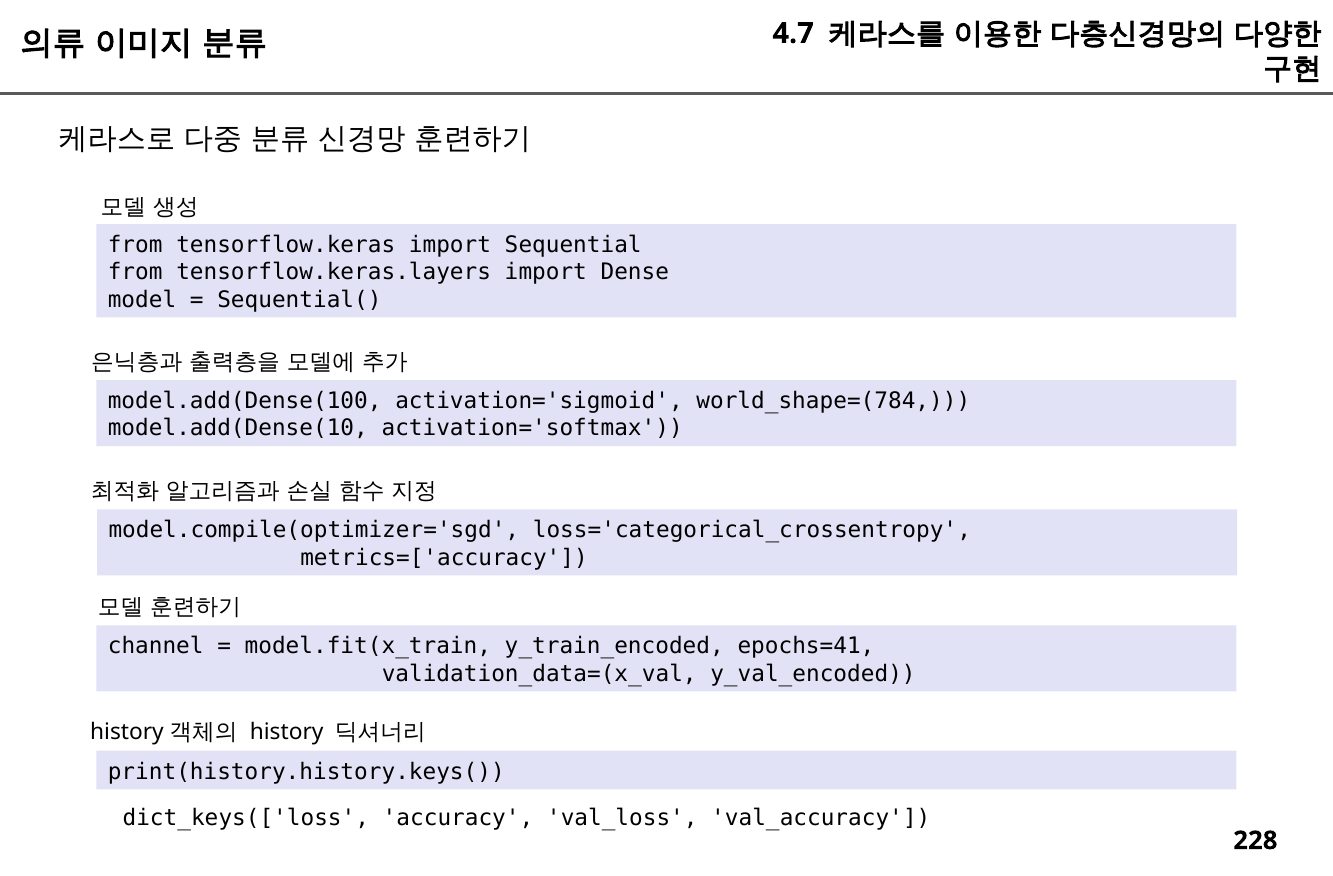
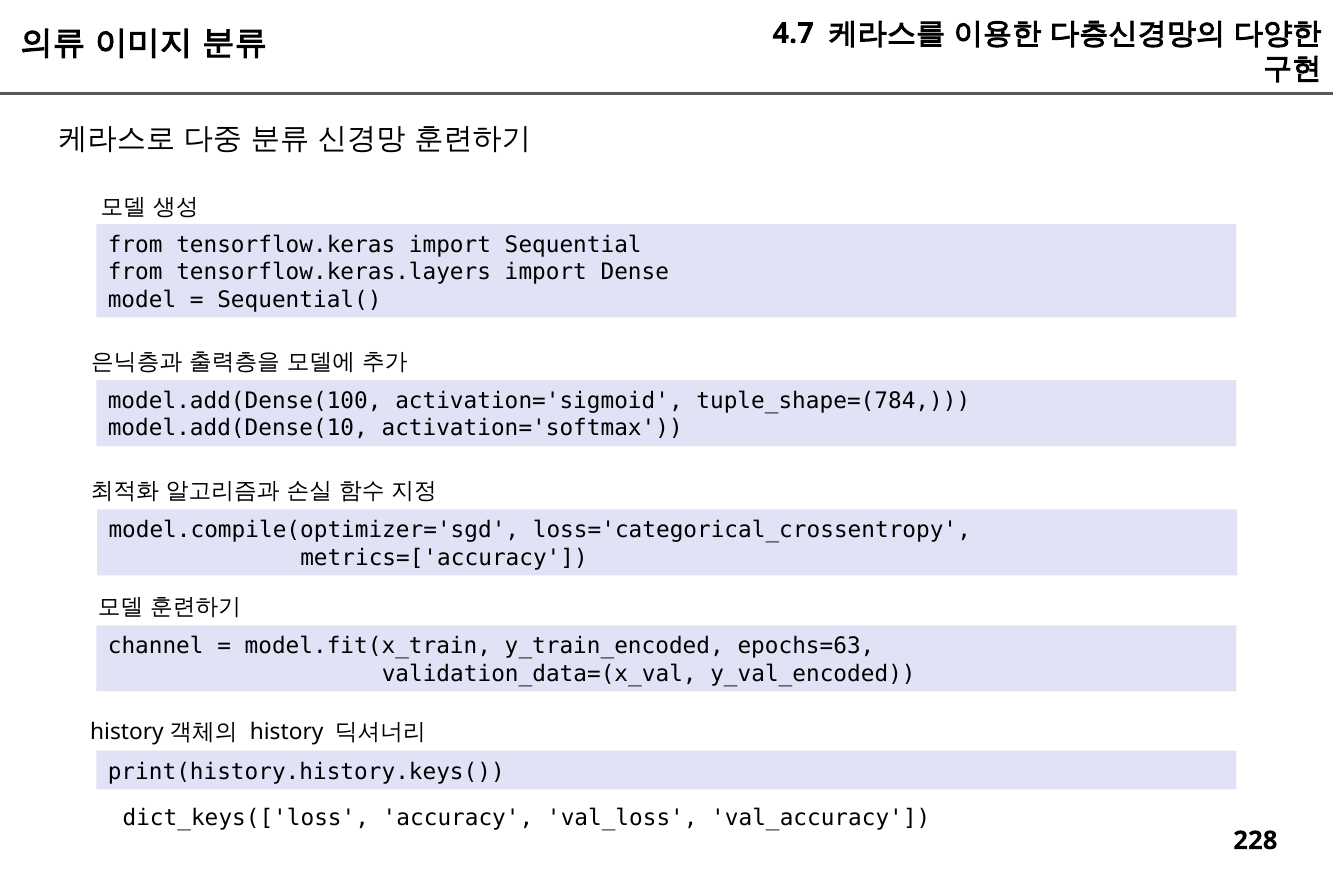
world_shape=(784: world_shape=(784 -> tuple_shape=(784
epochs=41: epochs=41 -> epochs=63
